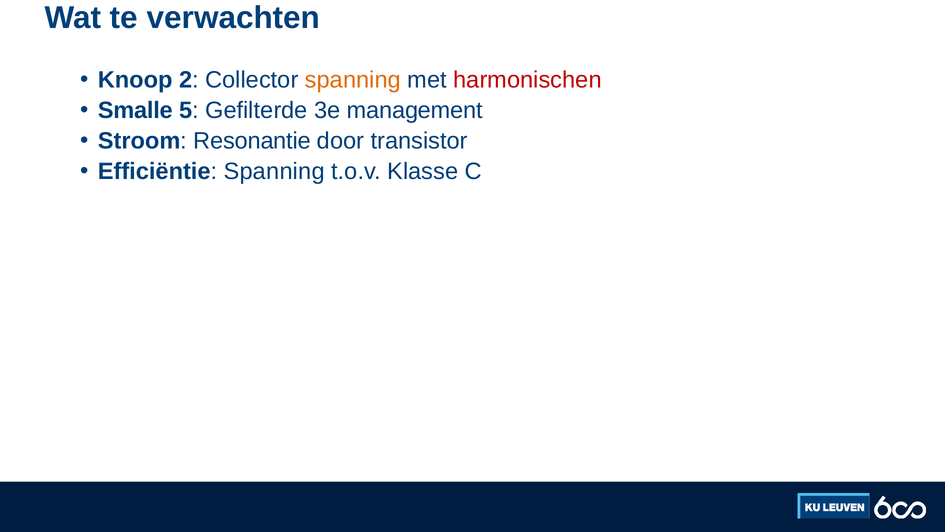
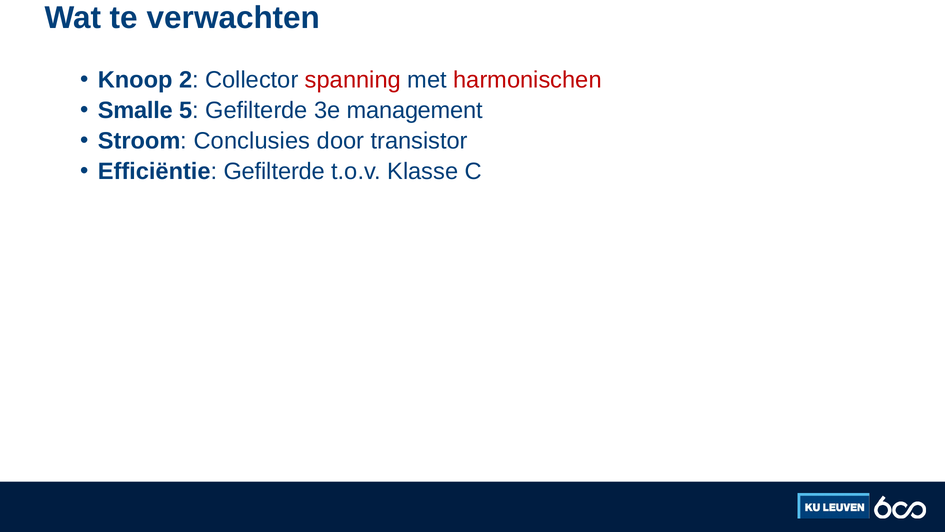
spanning at (353, 80) colour: orange -> red
Resonantie: Resonantie -> Conclusies
Efficiëntie Spanning: Spanning -> Gefilterde
